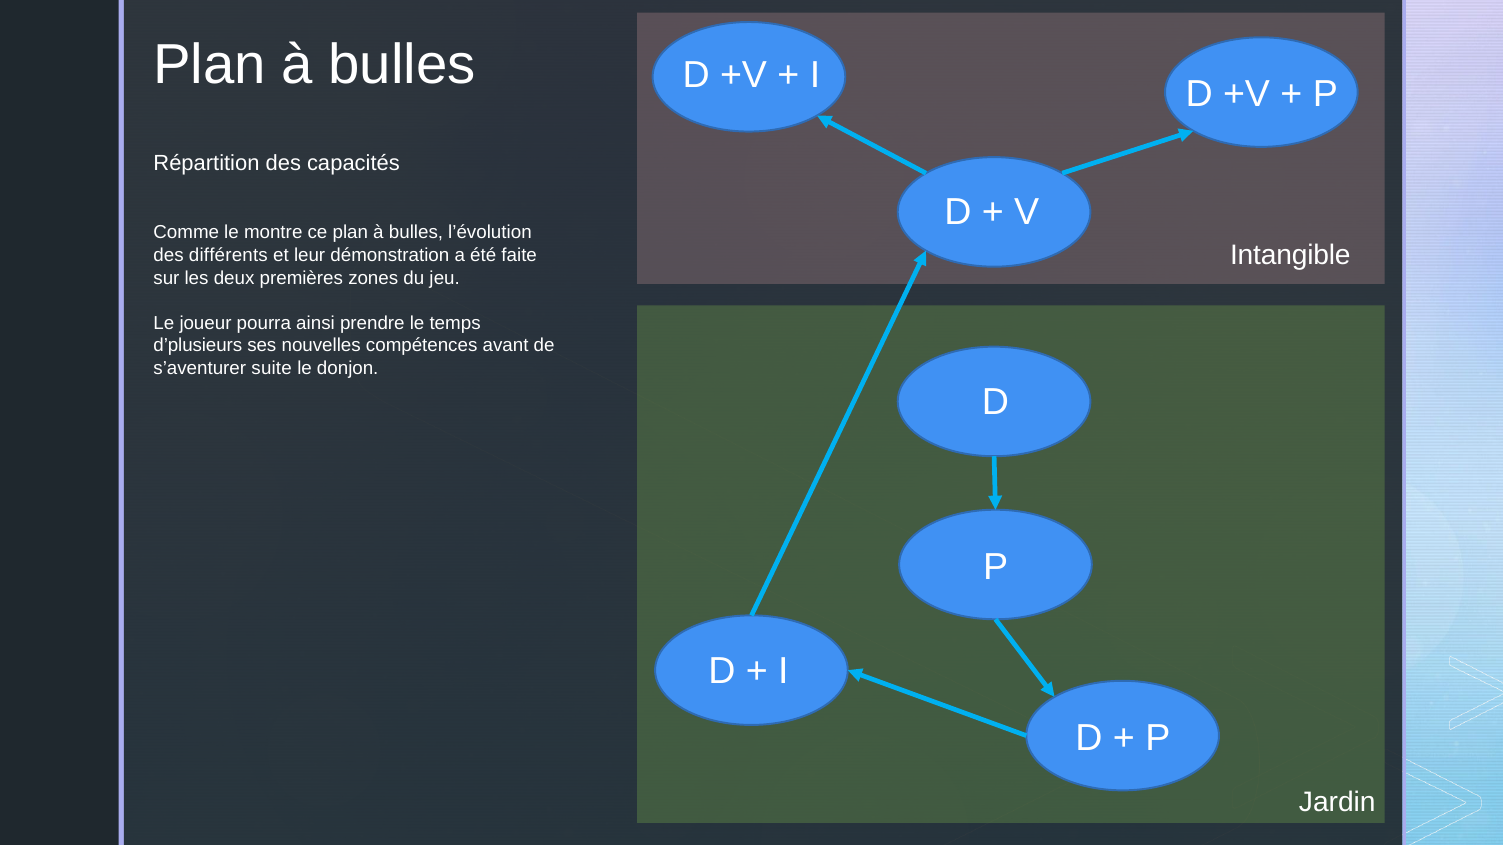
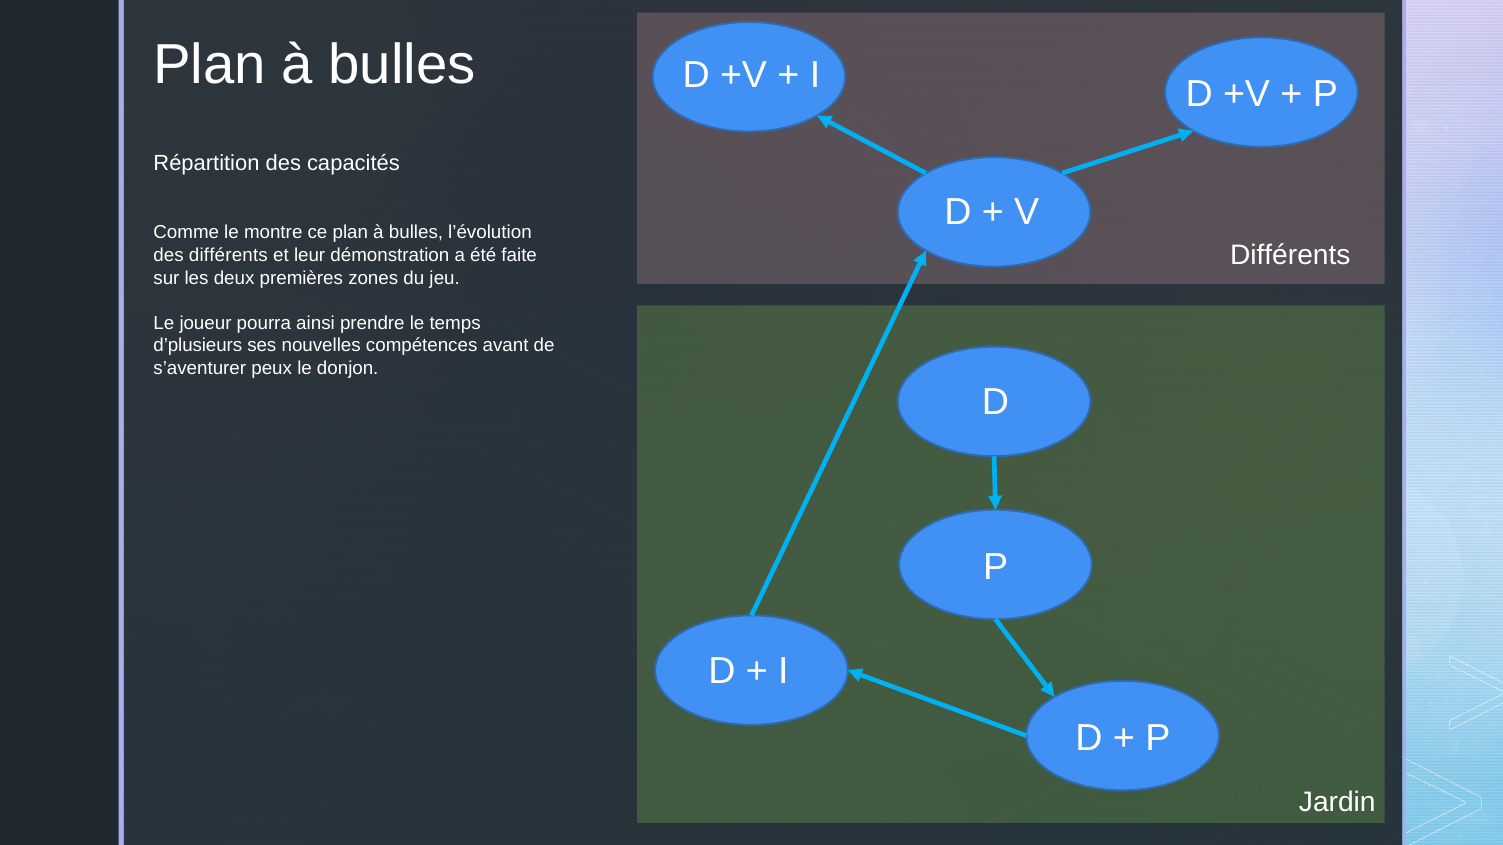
Intangible at (1290, 256): Intangible -> Différents
suite: suite -> peux
